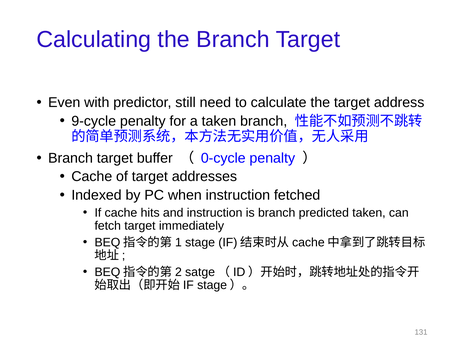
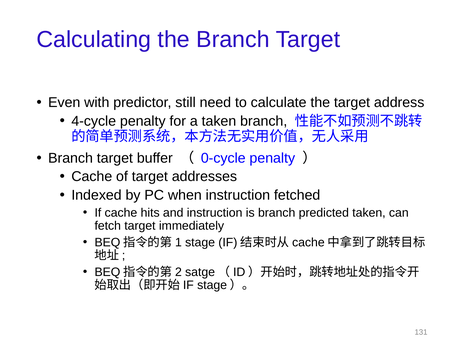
9-cycle: 9-cycle -> 4-cycle
